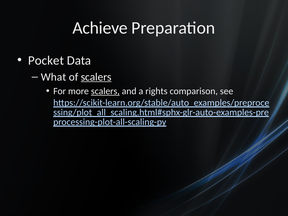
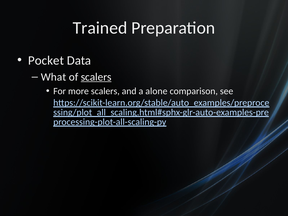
Achieve: Achieve -> Trained
scalers at (105, 91) underline: present -> none
rights: rights -> alone
